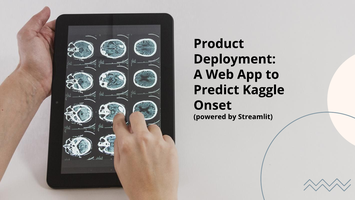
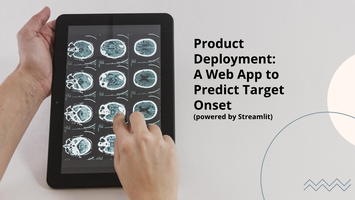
Kaggle: Kaggle -> Target
